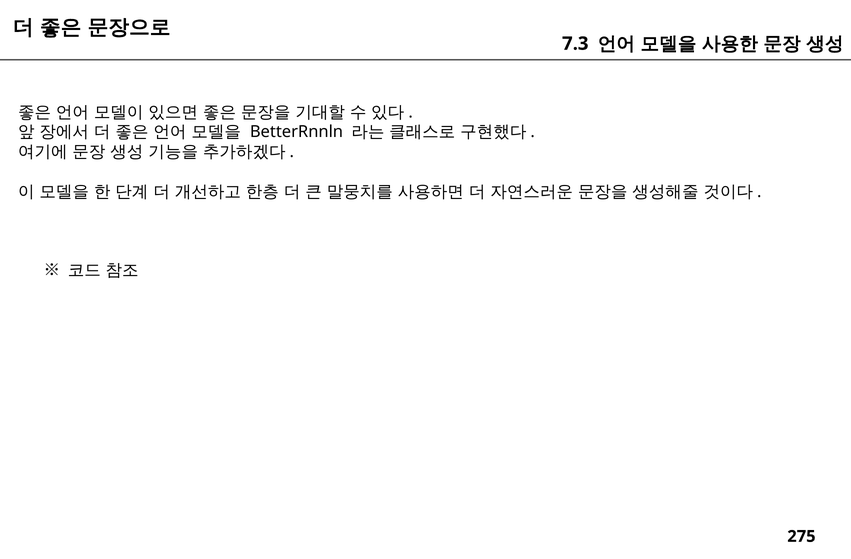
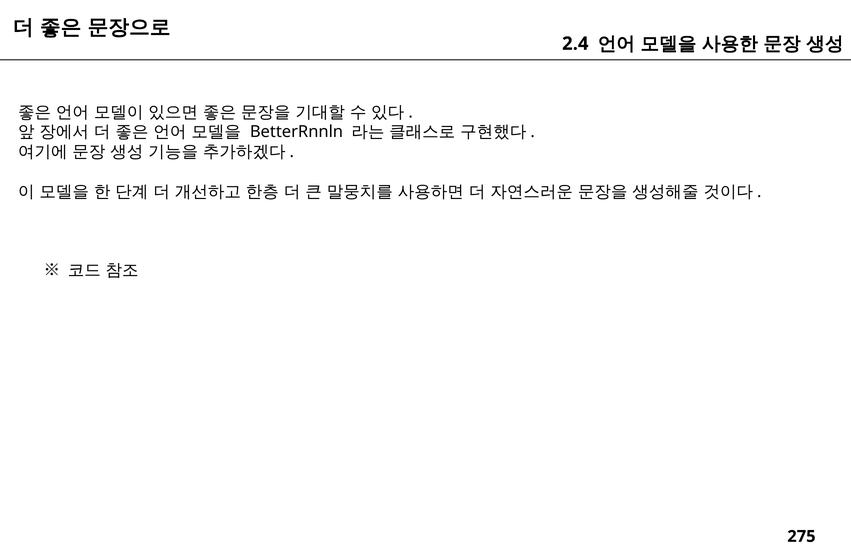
7.3: 7.3 -> 2.4
